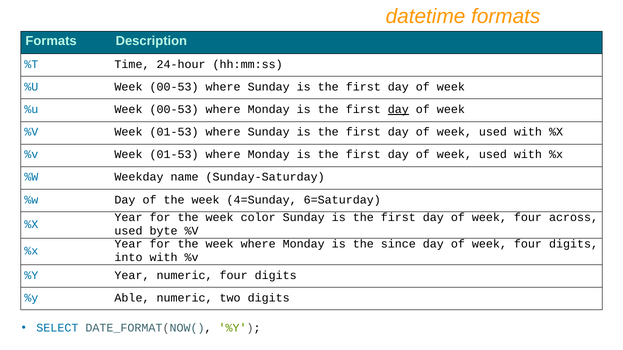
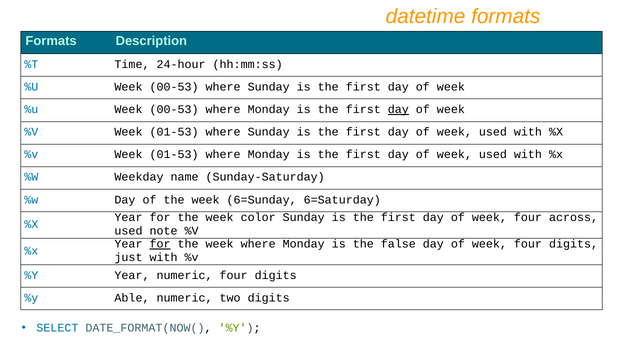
4=Sunday: 4=Sunday -> 6=Sunday
byte: byte -> note
for at (160, 244) underline: none -> present
since: since -> false
into: into -> just
